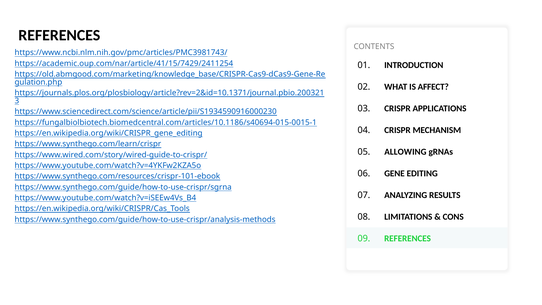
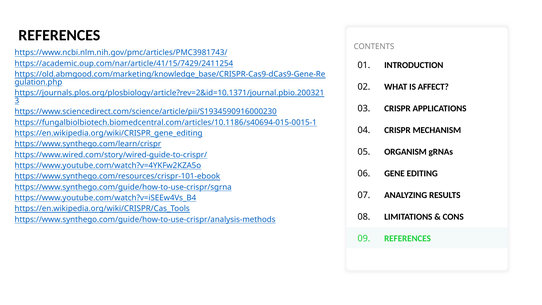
ALLOWING: ALLOWING -> ORGANISM
